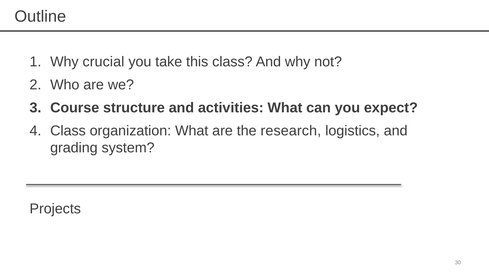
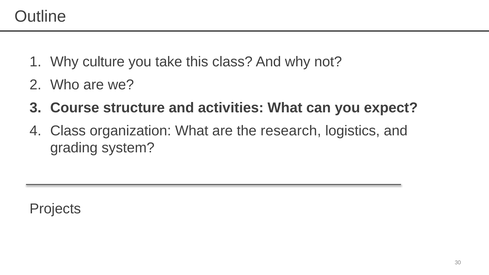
crucial: crucial -> culture
